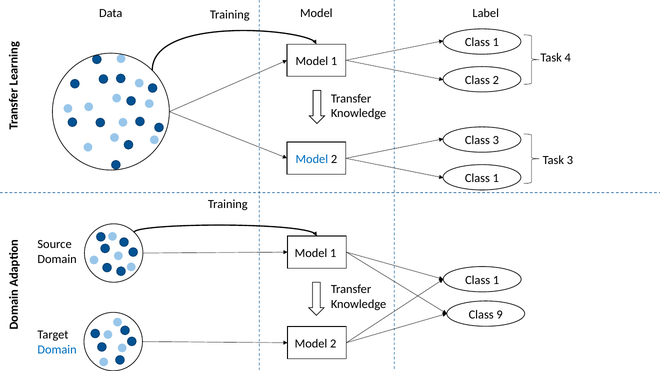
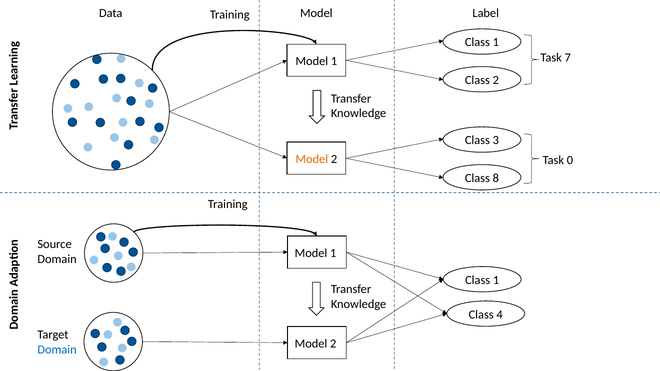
4: 4 -> 7
Model at (312, 159) colour: blue -> orange
Task 3: 3 -> 0
1 at (496, 178): 1 -> 8
9: 9 -> 4
